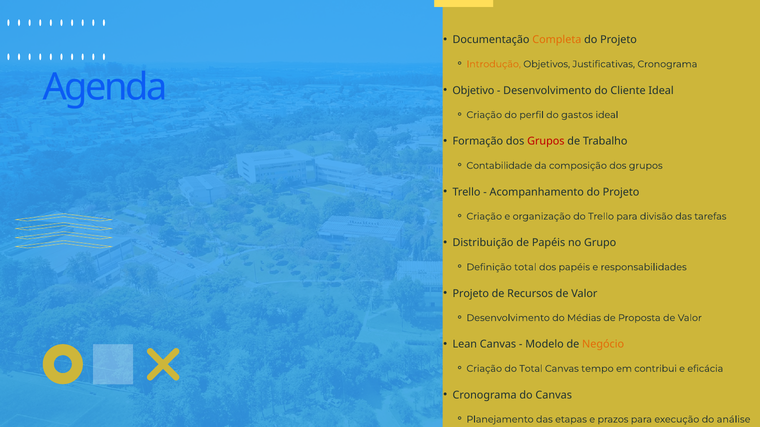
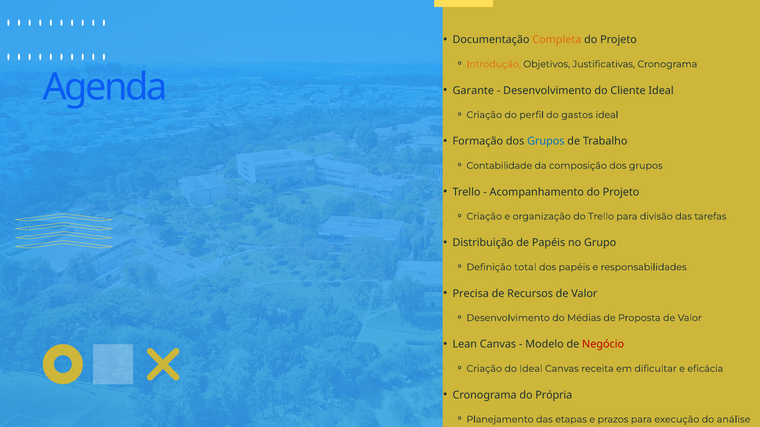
Objetivo: Objetivo -> Garante
Grupos at (546, 141) colour: red -> blue
Projeto at (471, 294): Projeto -> Precisa
Negócio colour: orange -> red
do Total: Total -> Ideal
tempo: tempo -> receita
contribui: contribui -> dificultar
do Canvas: Canvas -> Própria
